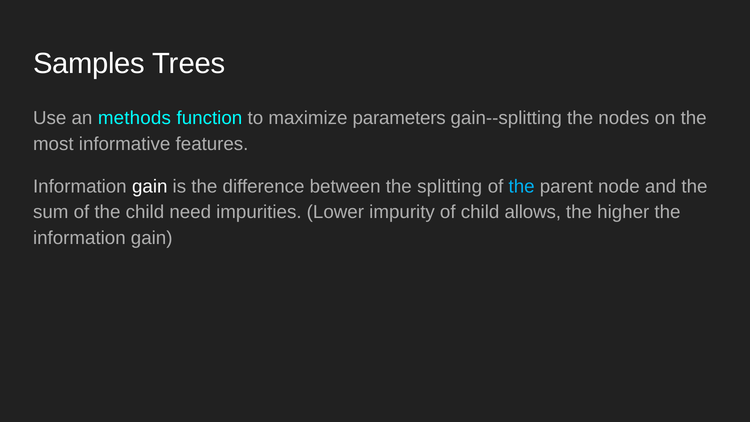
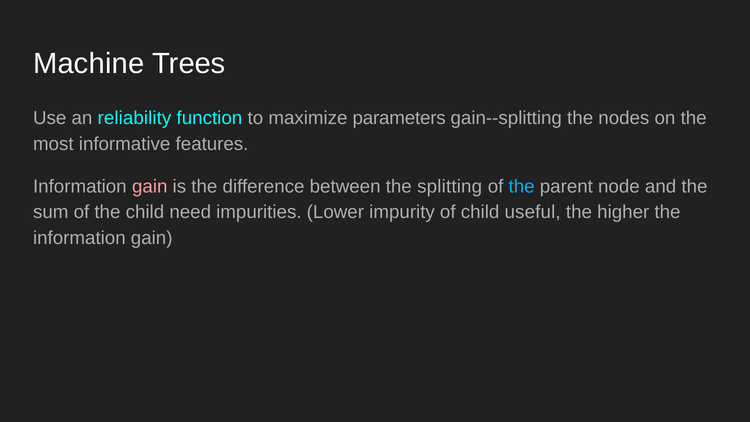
Samples: Samples -> Machine
methods: methods -> reliability
gain at (150, 186) colour: white -> pink
allows: allows -> useful
